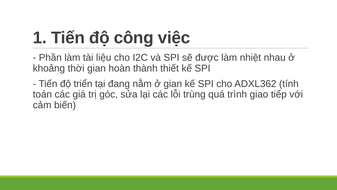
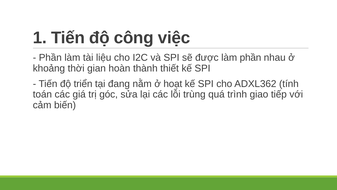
làm nhiệt: nhiệt -> phần
ở gian: gian -> hoạt
